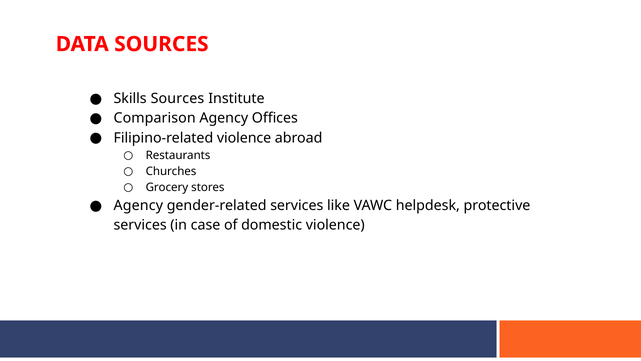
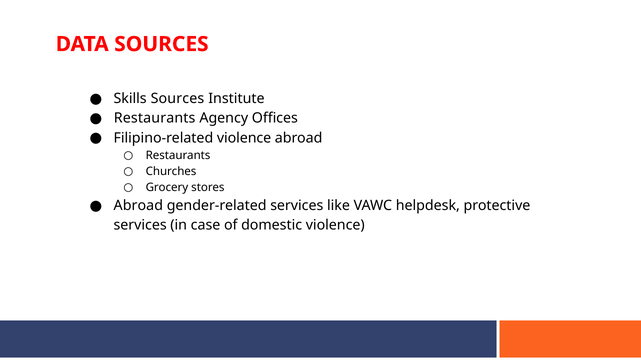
Comparison at (155, 118): Comparison -> Restaurants
Agency at (138, 205): Agency -> Abroad
